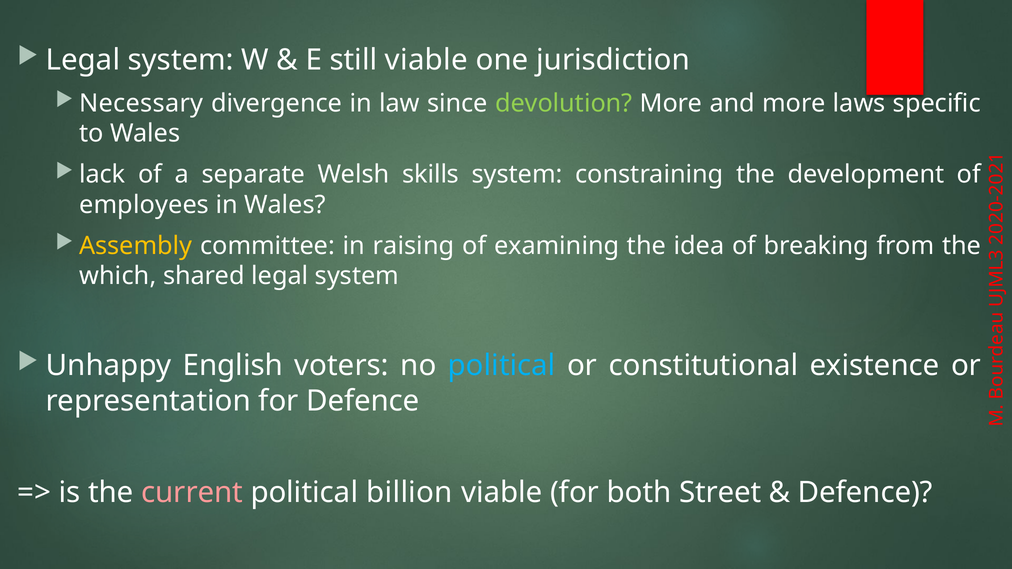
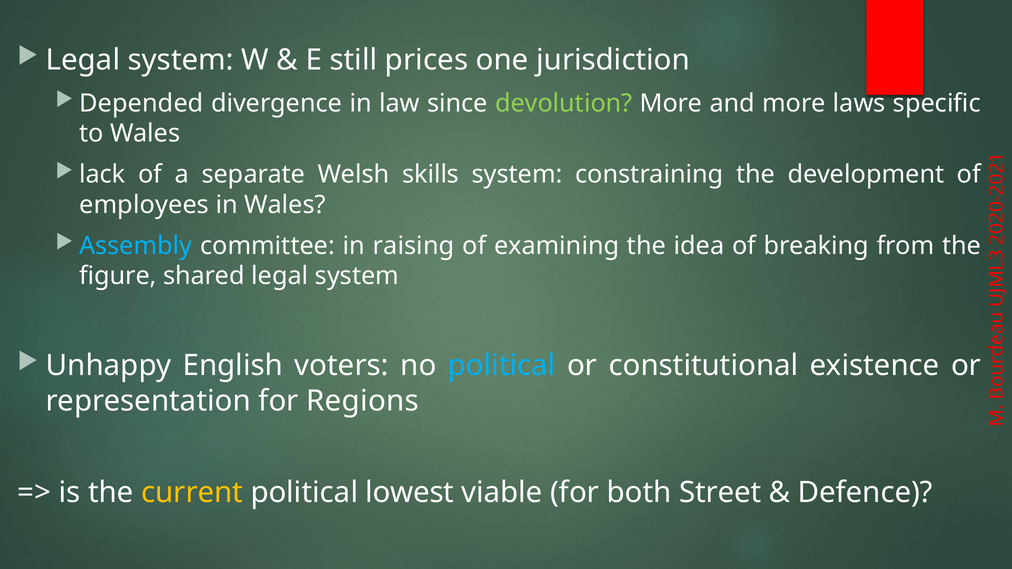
still viable: viable -> prices
Necessary: Necessary -> Depended
Assembly colour: yellow -> light blue
which: which -> figure
for Defence: Defence -> Regions
current colour: pink -> yellow
billion: billion -> lowest
